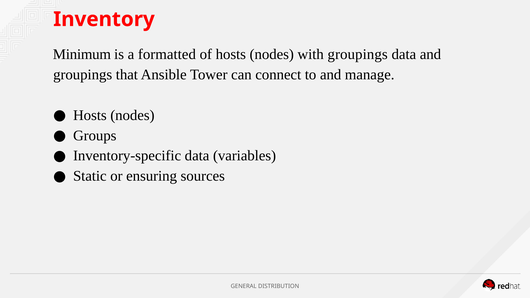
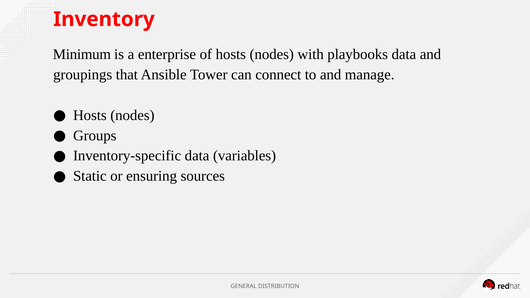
formatted: formatted -> enterprise
with groupings: groupings -> playbooks
